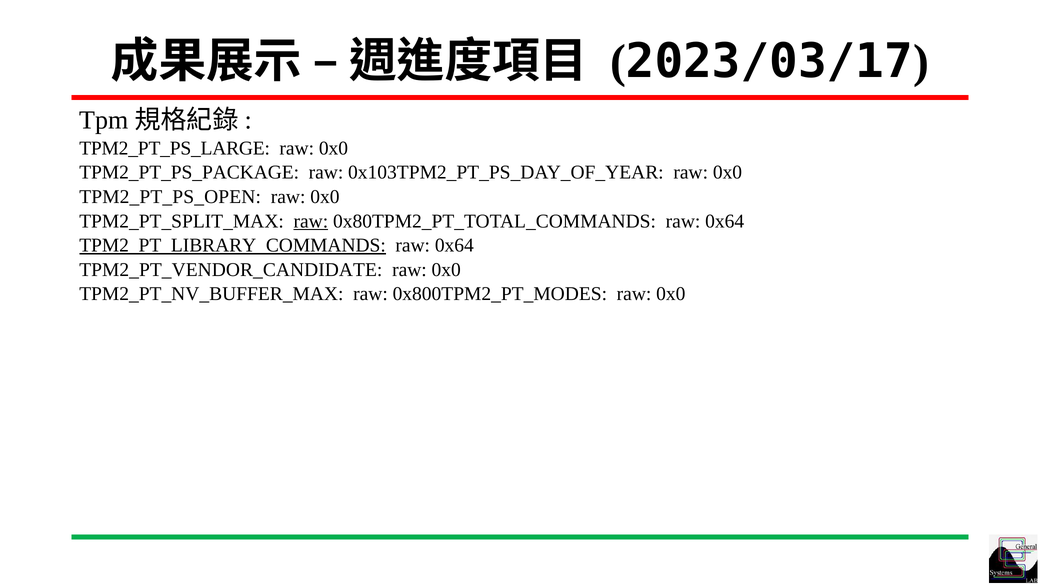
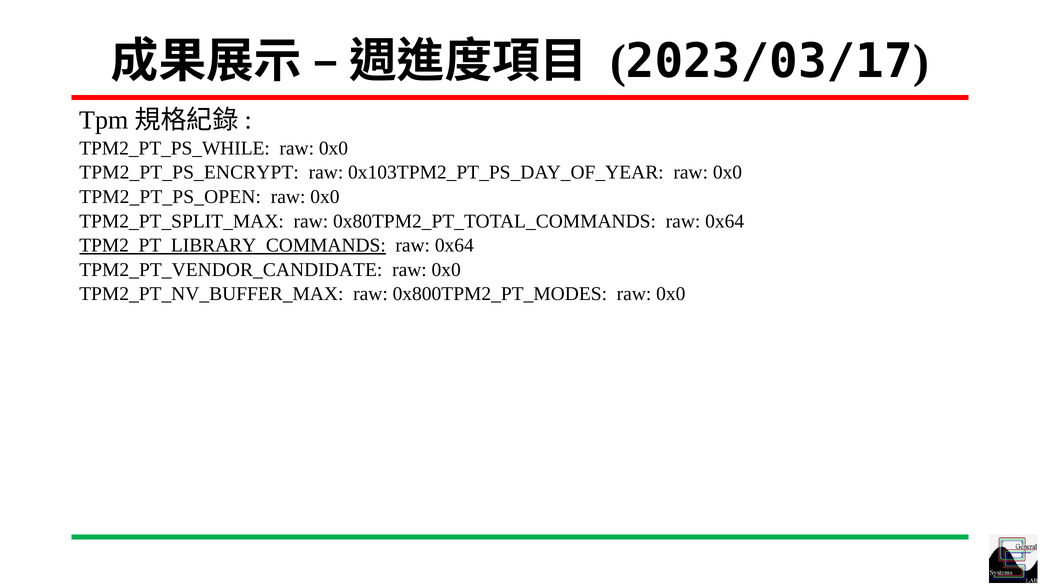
TPM2_PT_PS_LARGE: TPM2_PT_PS_LARGE -> TPM2_PT_PS_WHILE
TPM2_PT_PS_PACKAGE: TPM2_PT_PS_PACKAGE -> TPM2_PT_PS_ENCRYPT
raw at (311, 221) underline: present -> none
